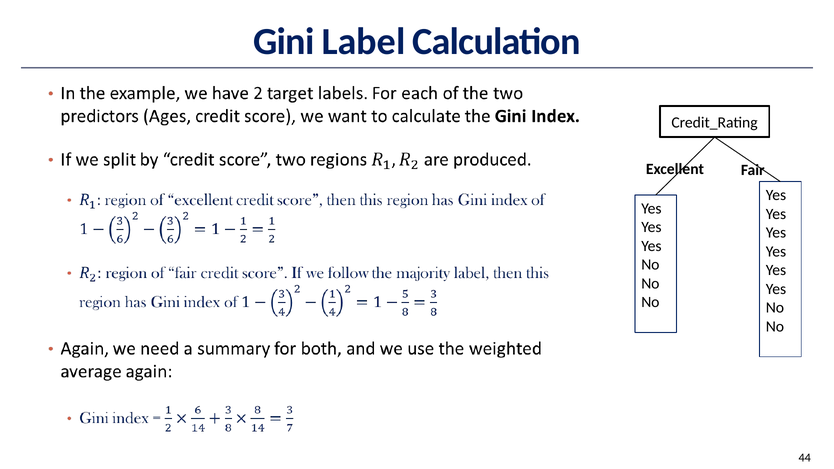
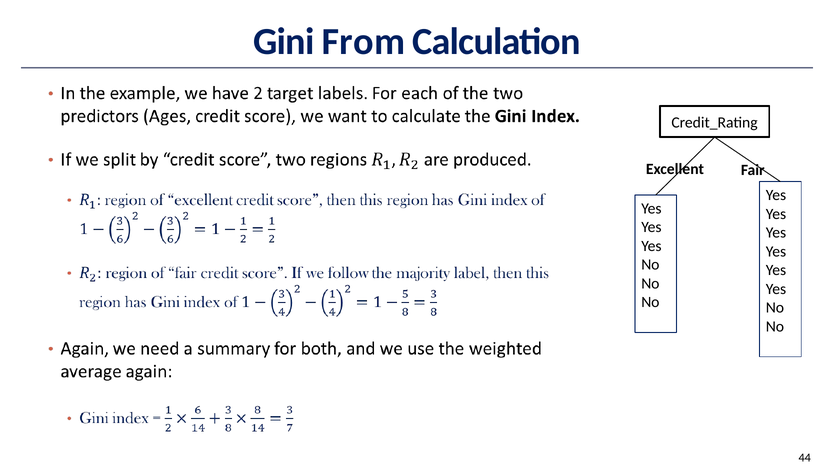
Label: Label -> From
